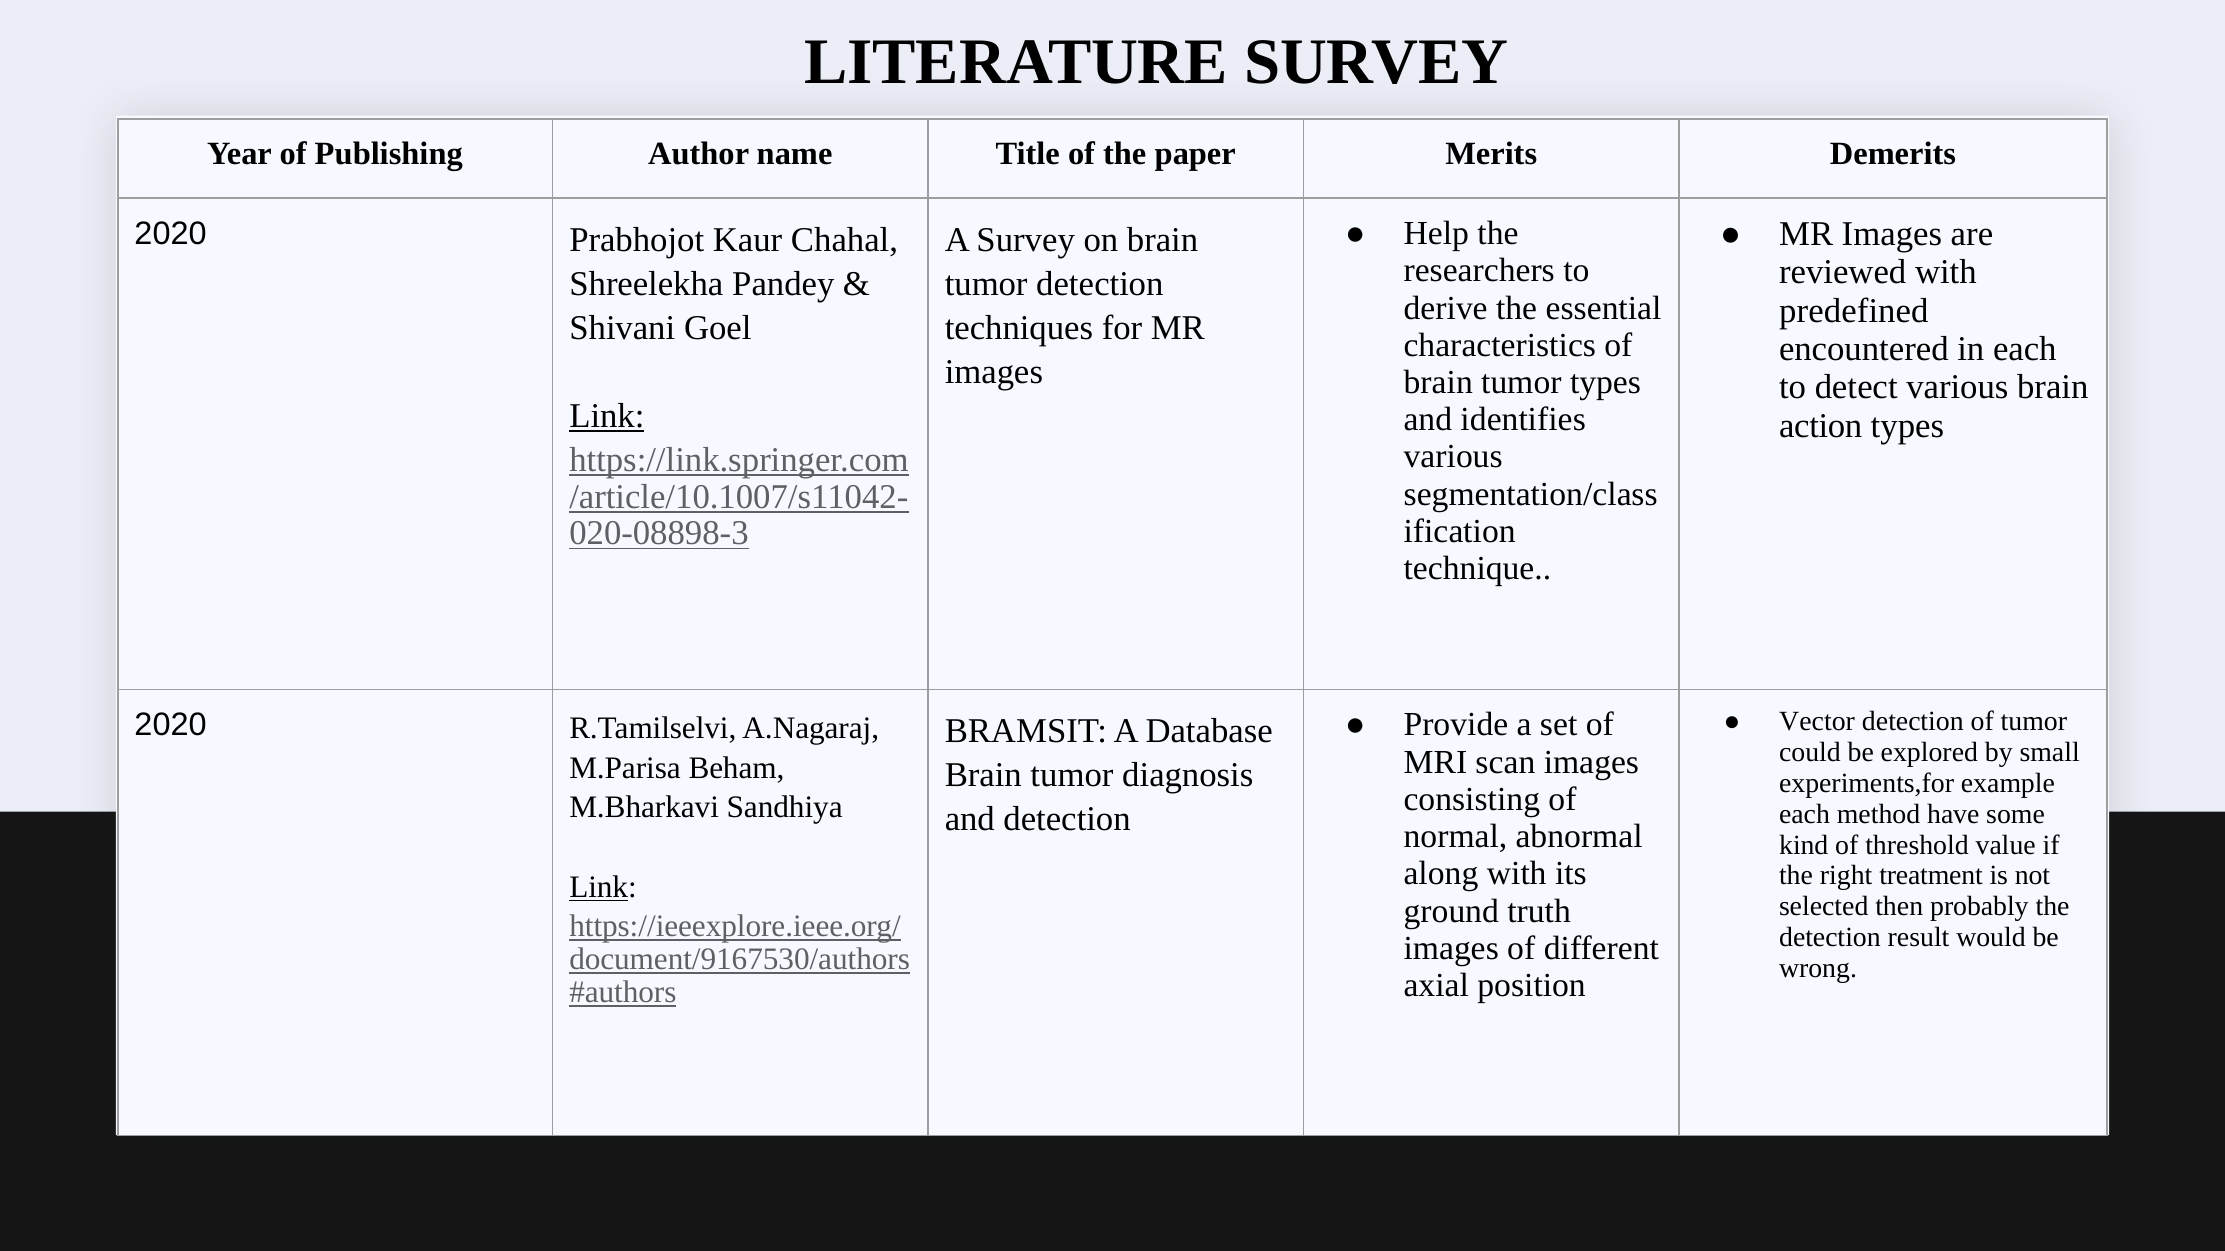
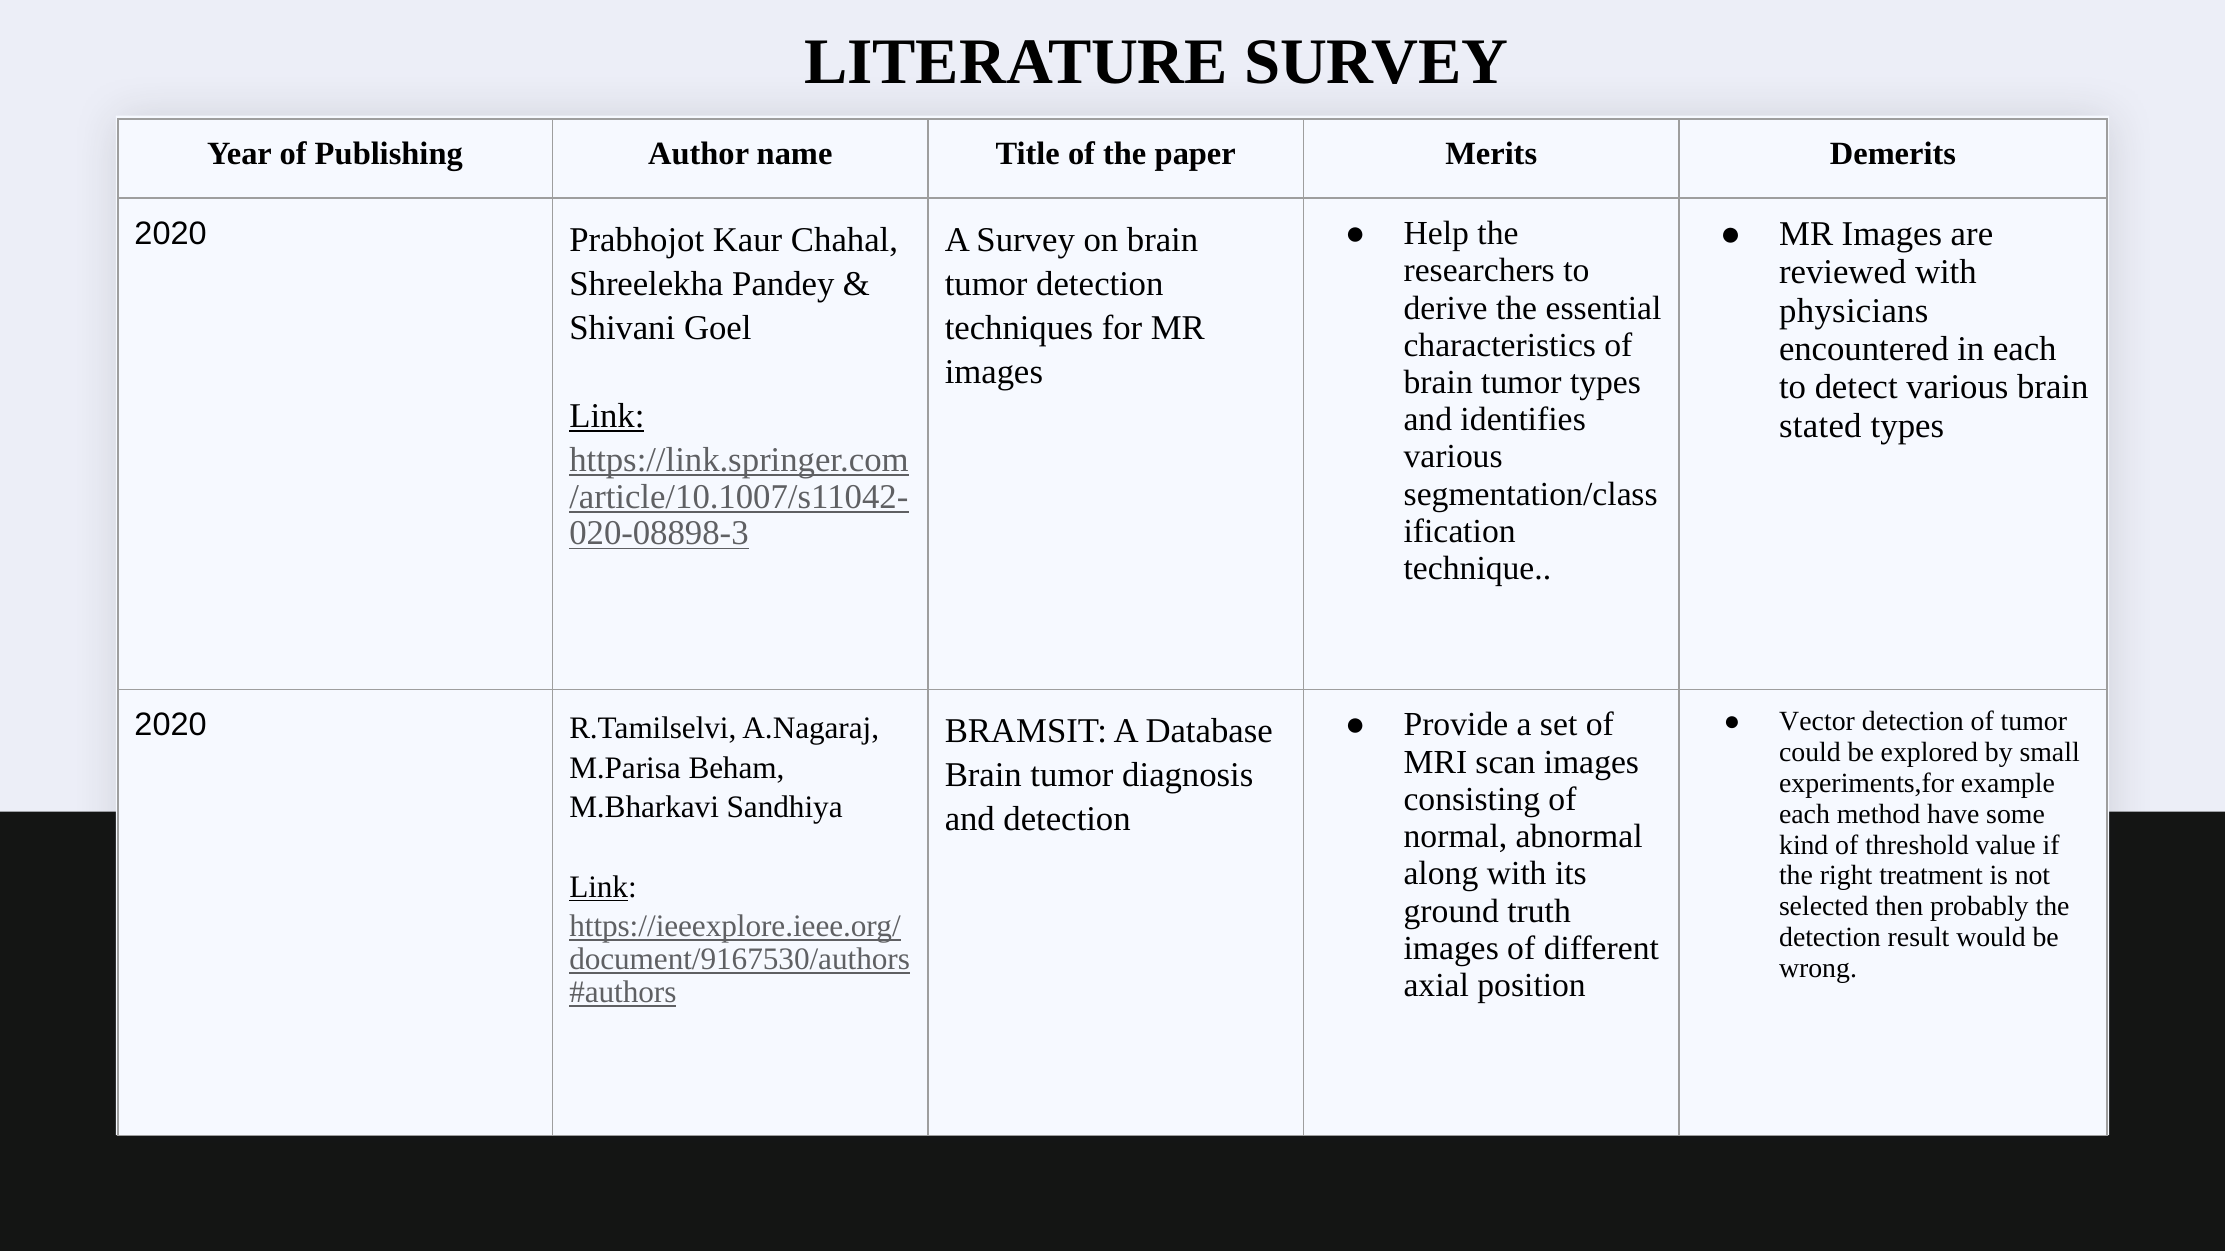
predefined: predefined -> physicians
action: action -> stated
